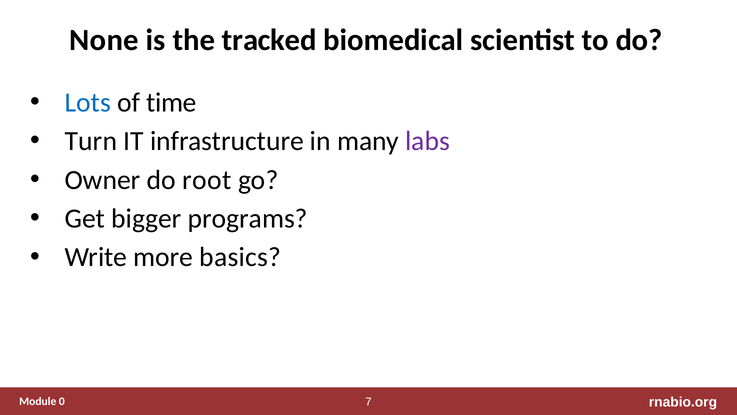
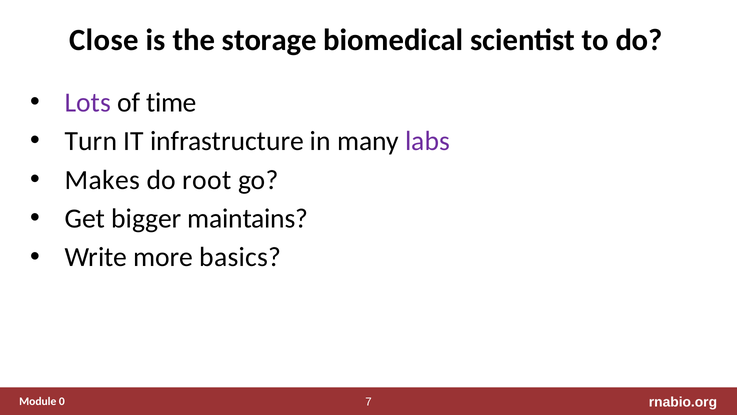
None: None -> Close
tracked: tracked -> storage
Lots colour: blue -> purple
Owner: Owner -> Makes
programs: programs -> maintains
